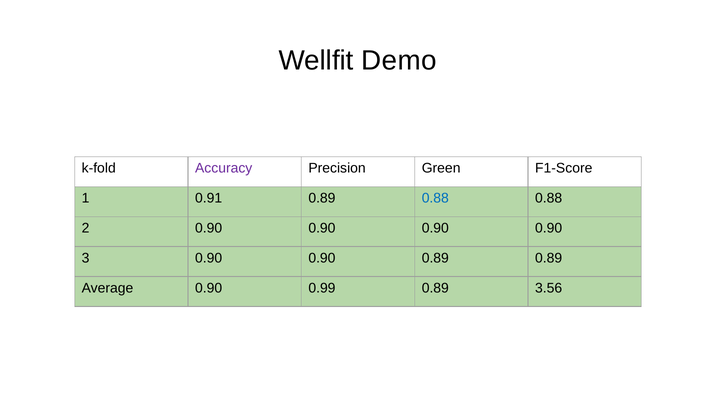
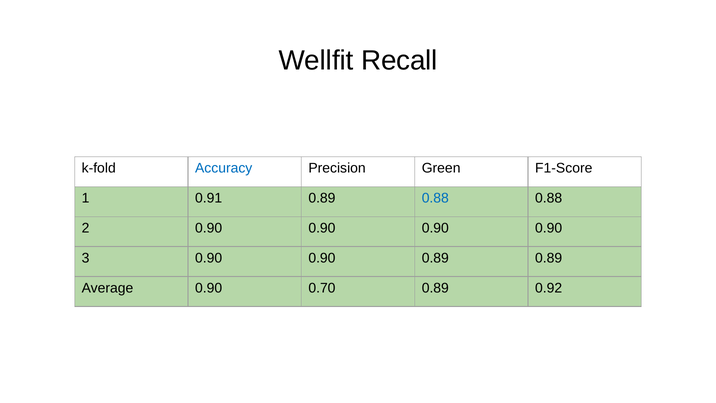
Demo: Demo -> Recall
Accuracy colour: purple -> blue
0.99: 0.99 -> 0.70
3.56: 3.56 -> 0.92
